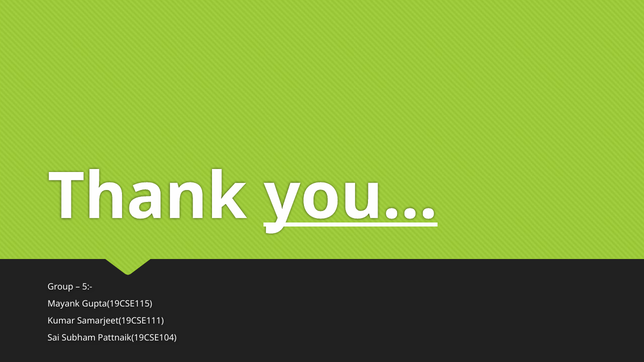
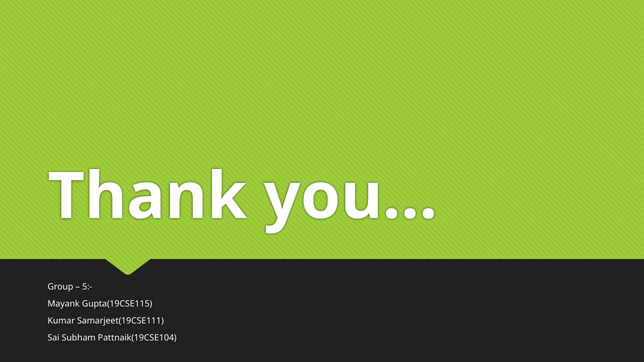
you… underline: present -> none
